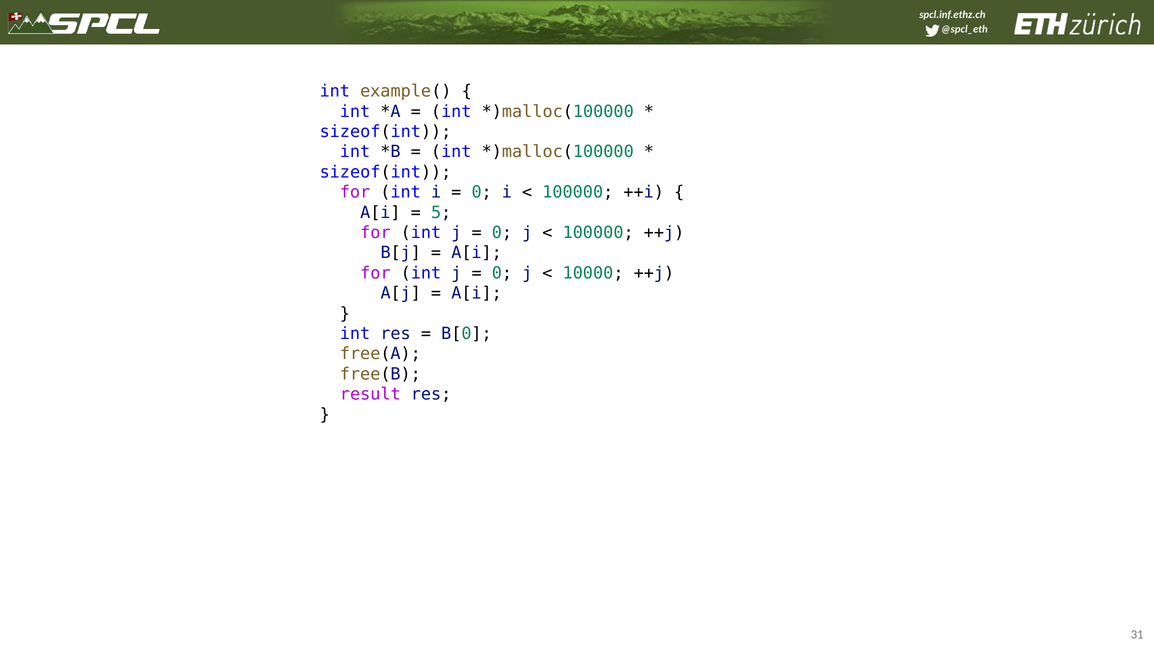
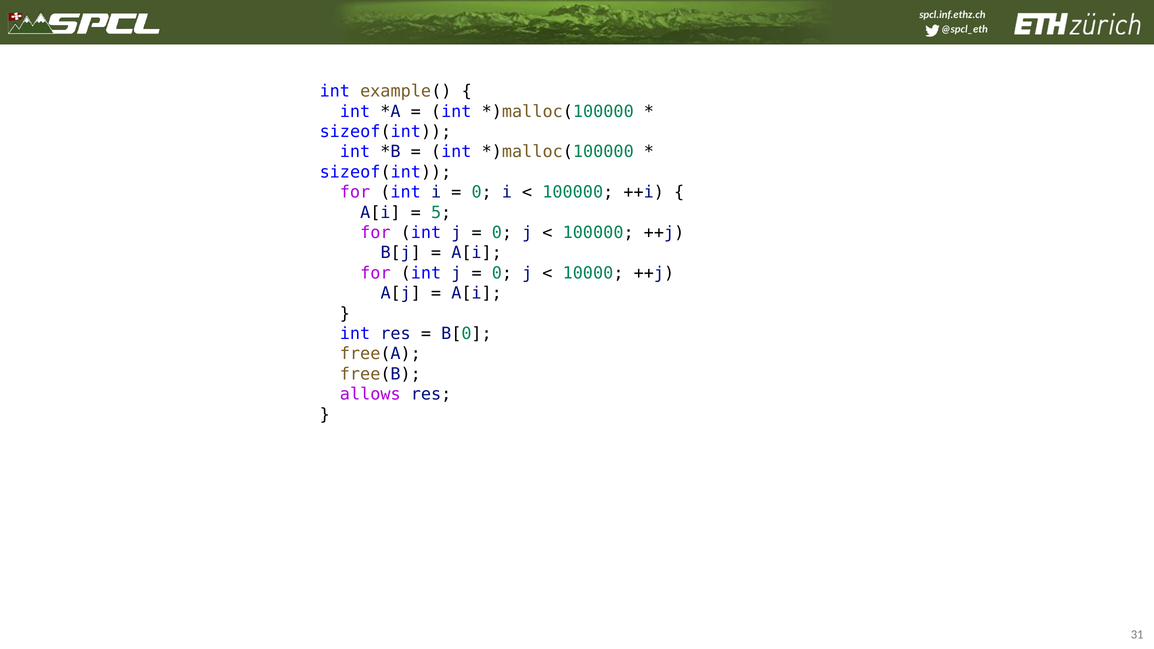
result: result -> allows
